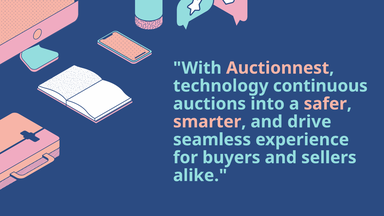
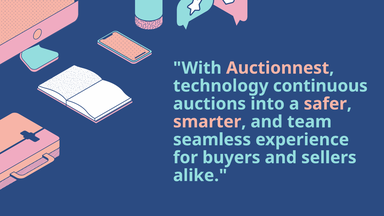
drive: drive -> team
